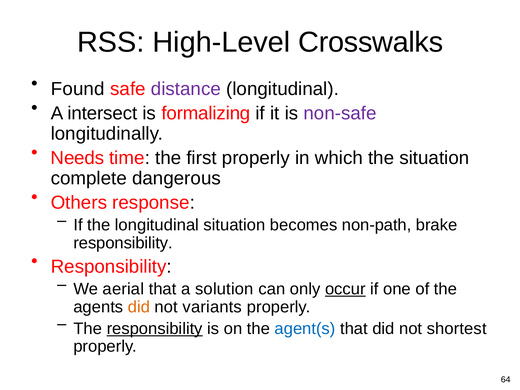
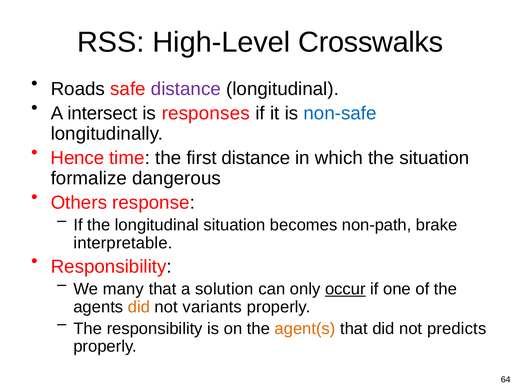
Found: Found -> Roads
formalizing: formalizing -> responses
non-safe colour: purple -> blue
Needs: Needs -> Hence
first properly: properly -> distance
complete: complete -> formalize
responsibility at (123, 243): responsibility -> interpretable
aerial: aerial -> many
responsibility at (155, 329) underline: present -> none
agent(s colour: blue -> orange
shortest: shortest -> predicts
